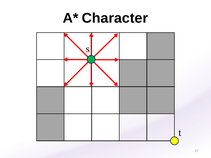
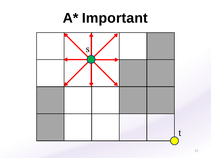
Character: Character -> Important
